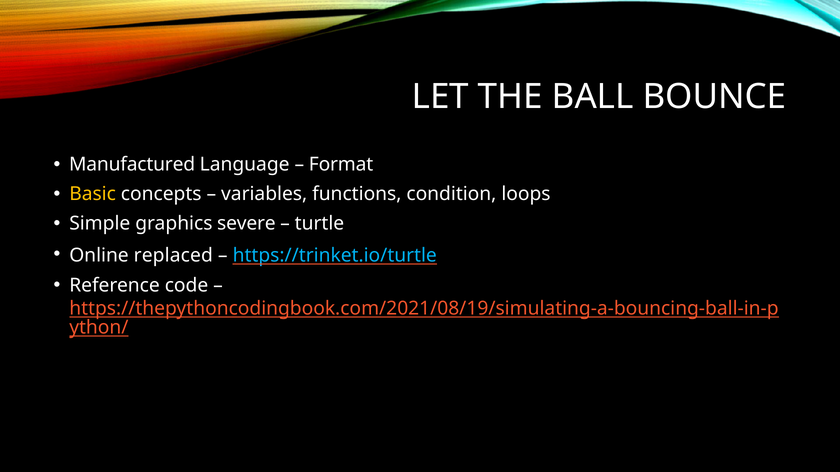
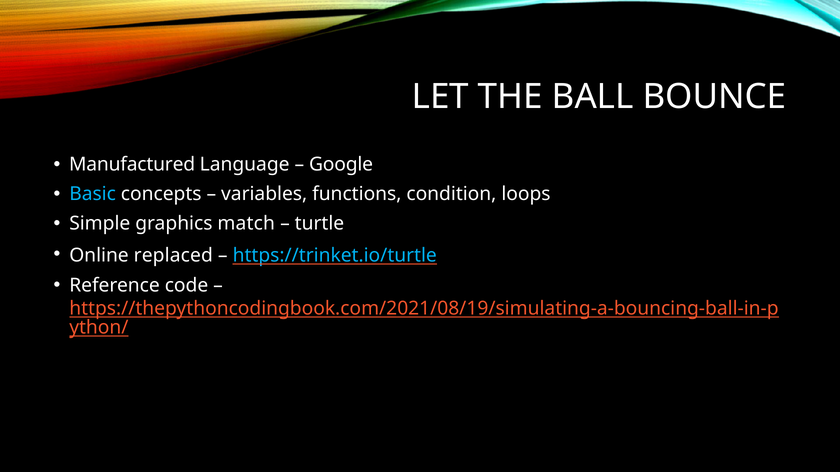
Format: Format -> Google
Basic colour: yellow -> light blue
severe: severe -> match
